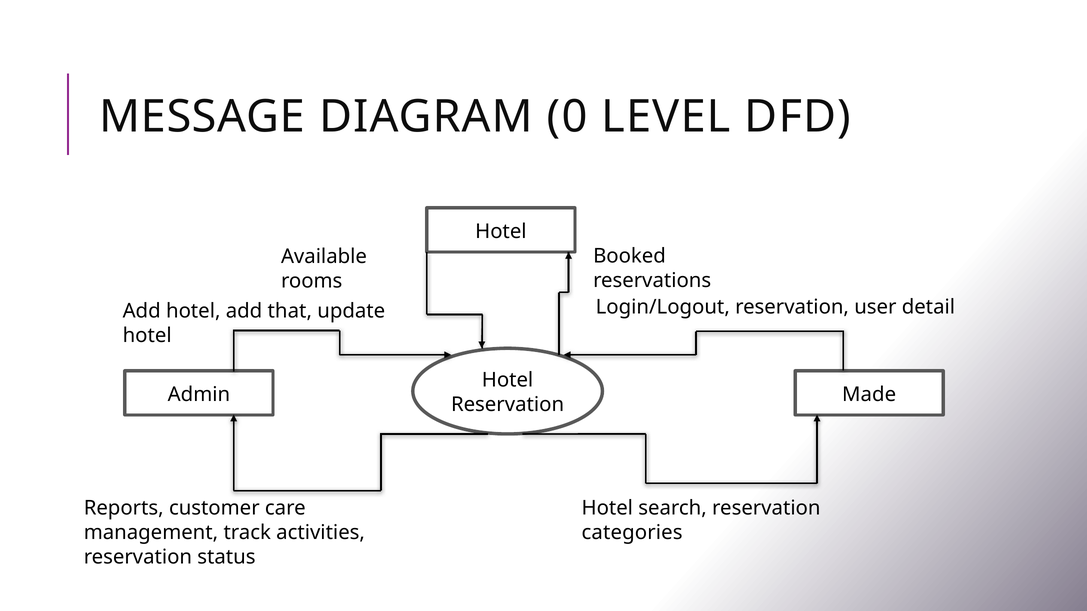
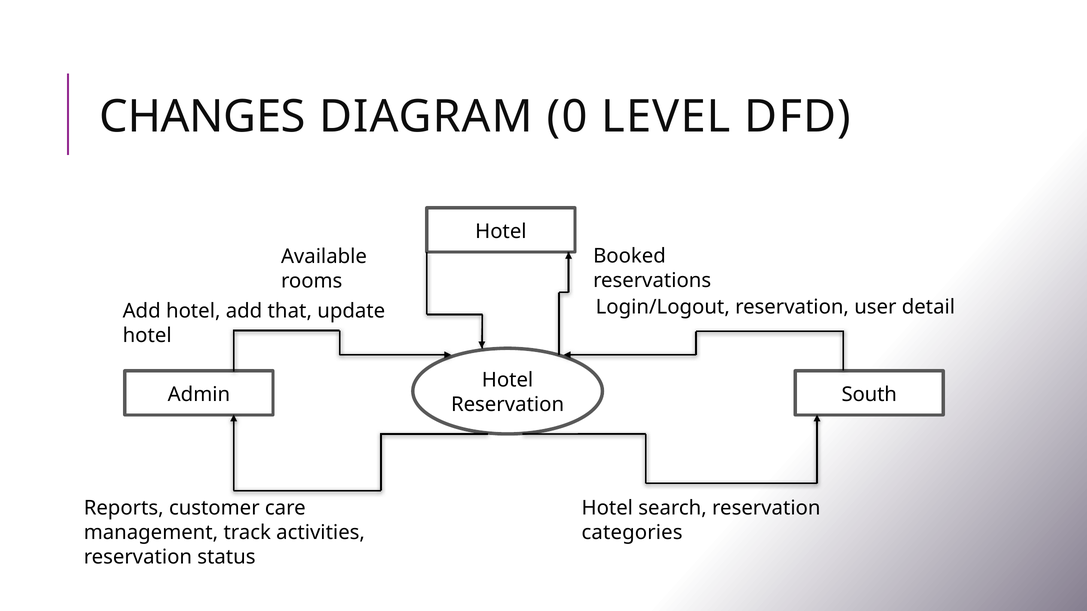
MESSAGE: MESSAGE -> CHANGES
Made: Made -> South
